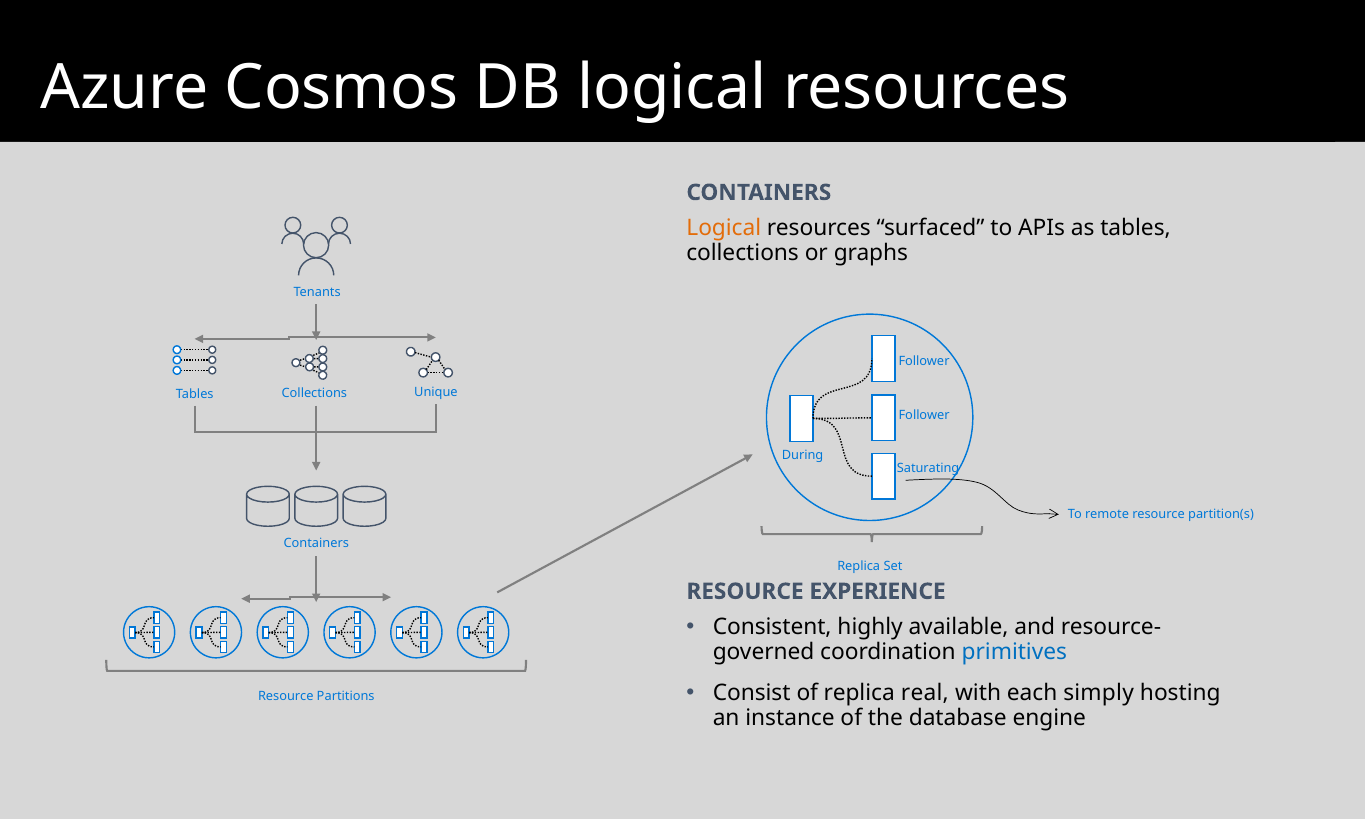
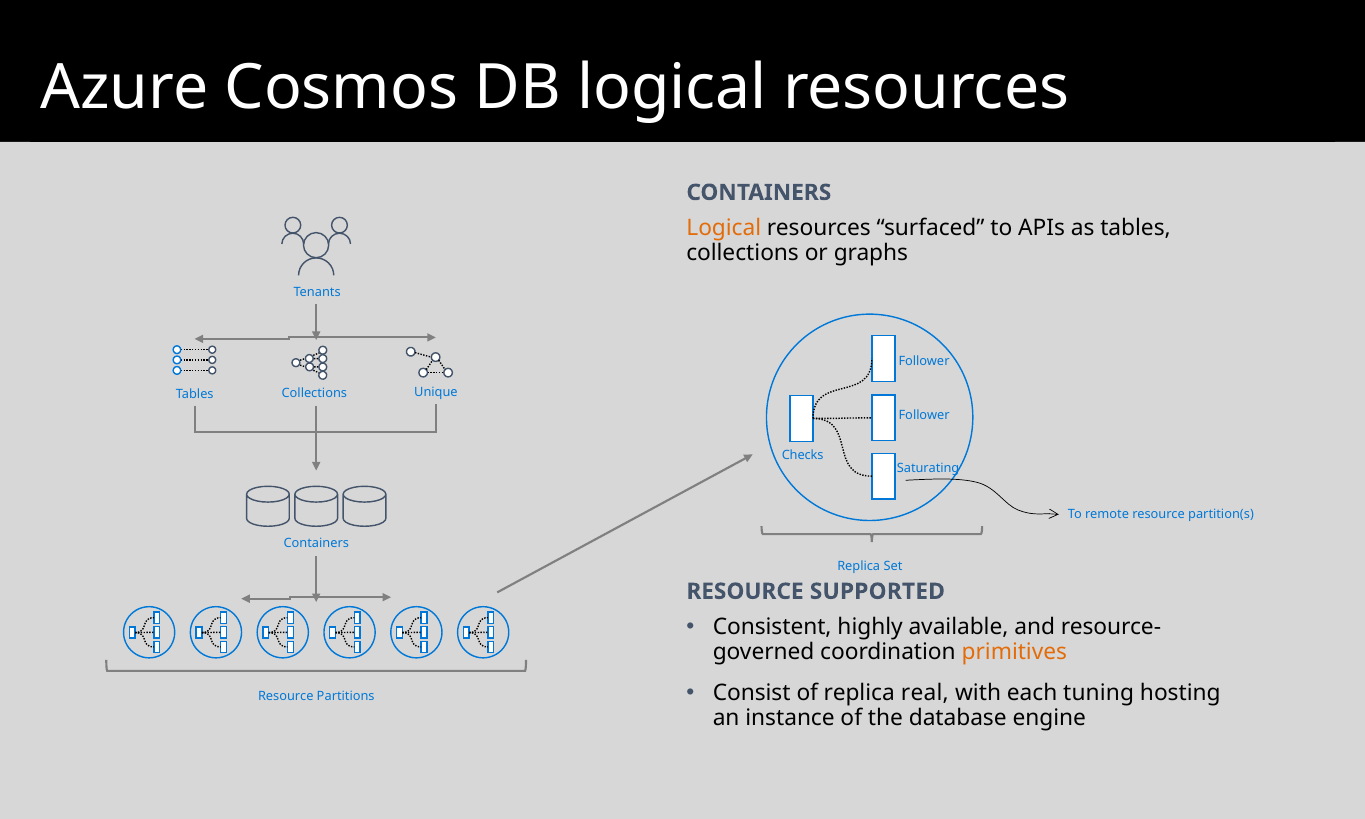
During: During -> Checks
EXPERIENCE: EXPERIENCE -> SUPPORTED
primitives colour: blue -> orange
simply: simply -> tuning
